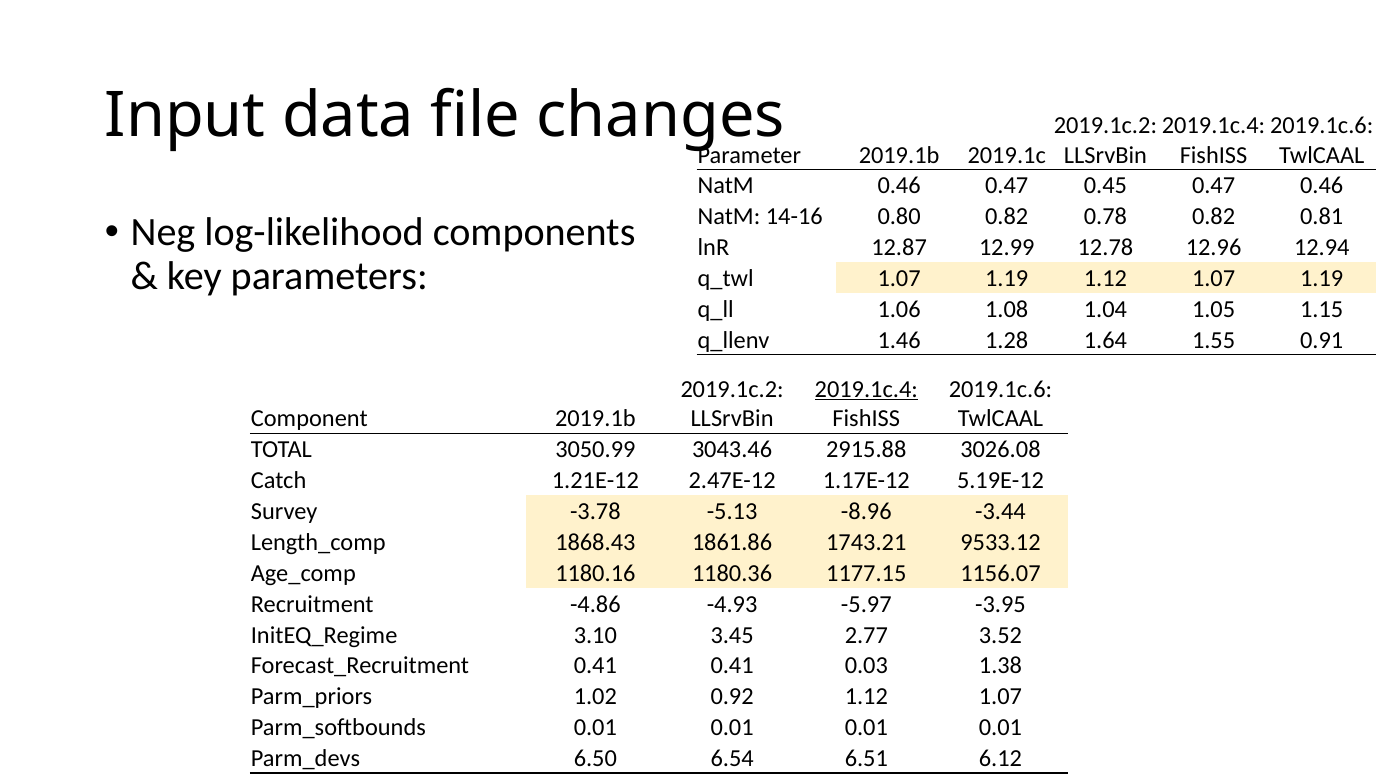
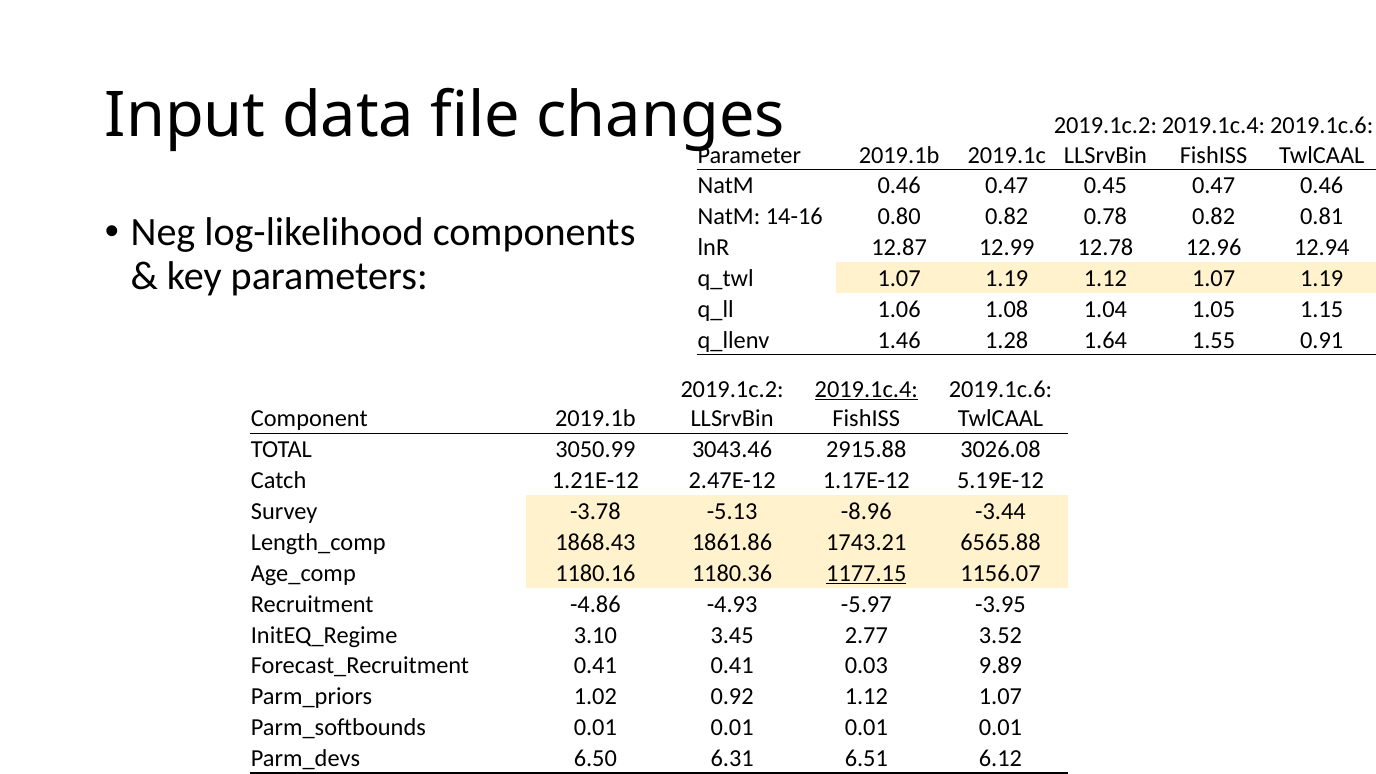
9533.12: 9533.12 -> 6565.88
1177.15 underline: none -> present
1.38: 1.38 -> 9.89
6.54: 6.54 -> 6.31
